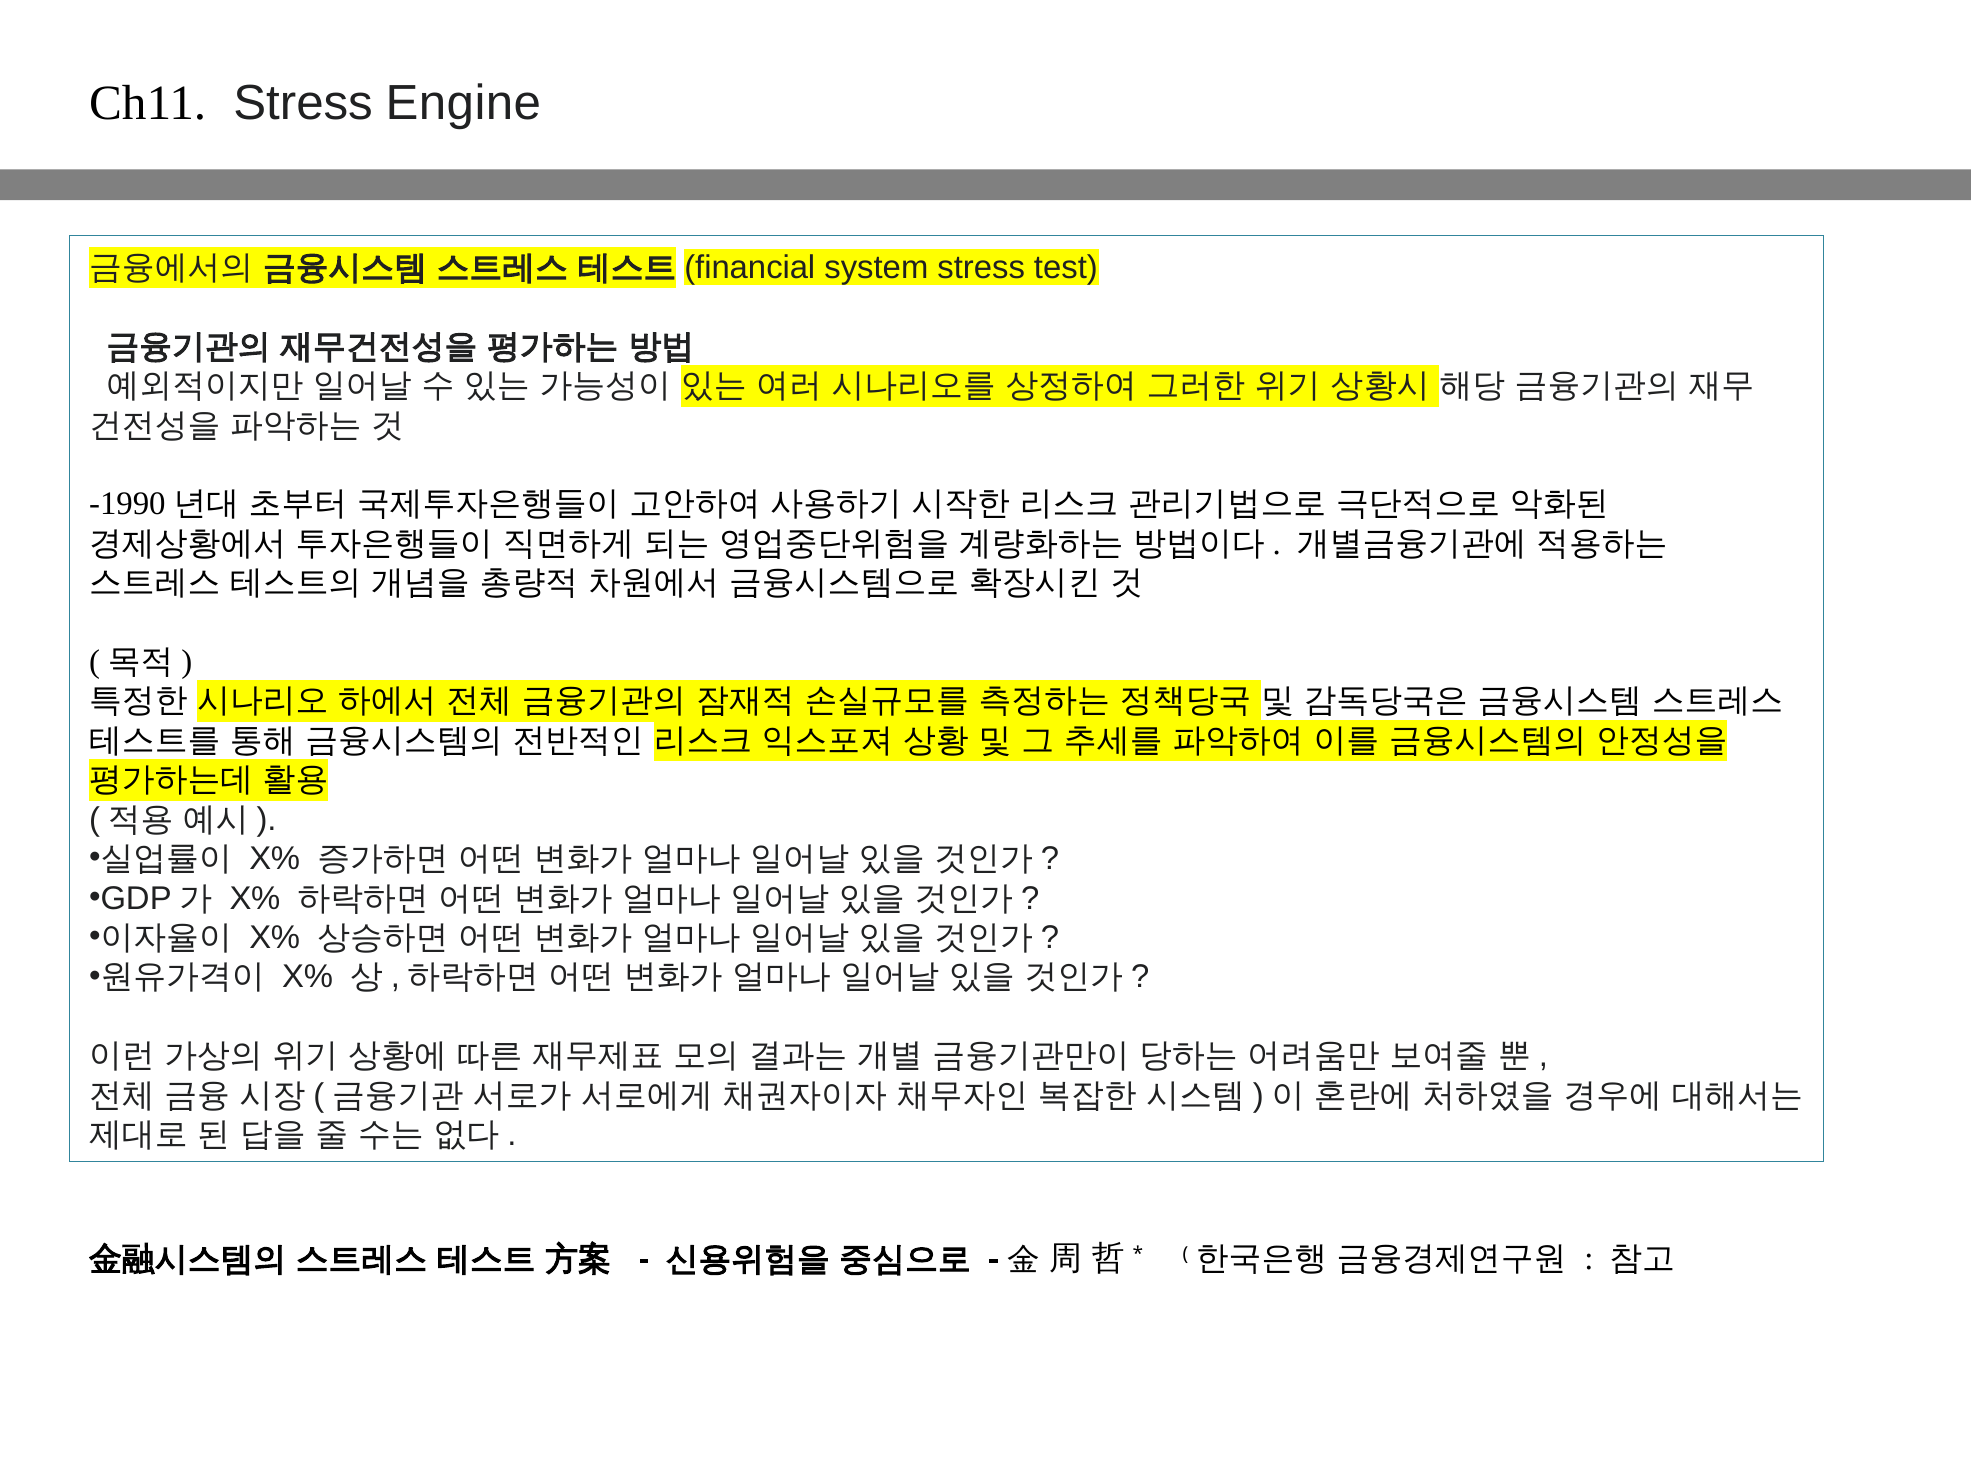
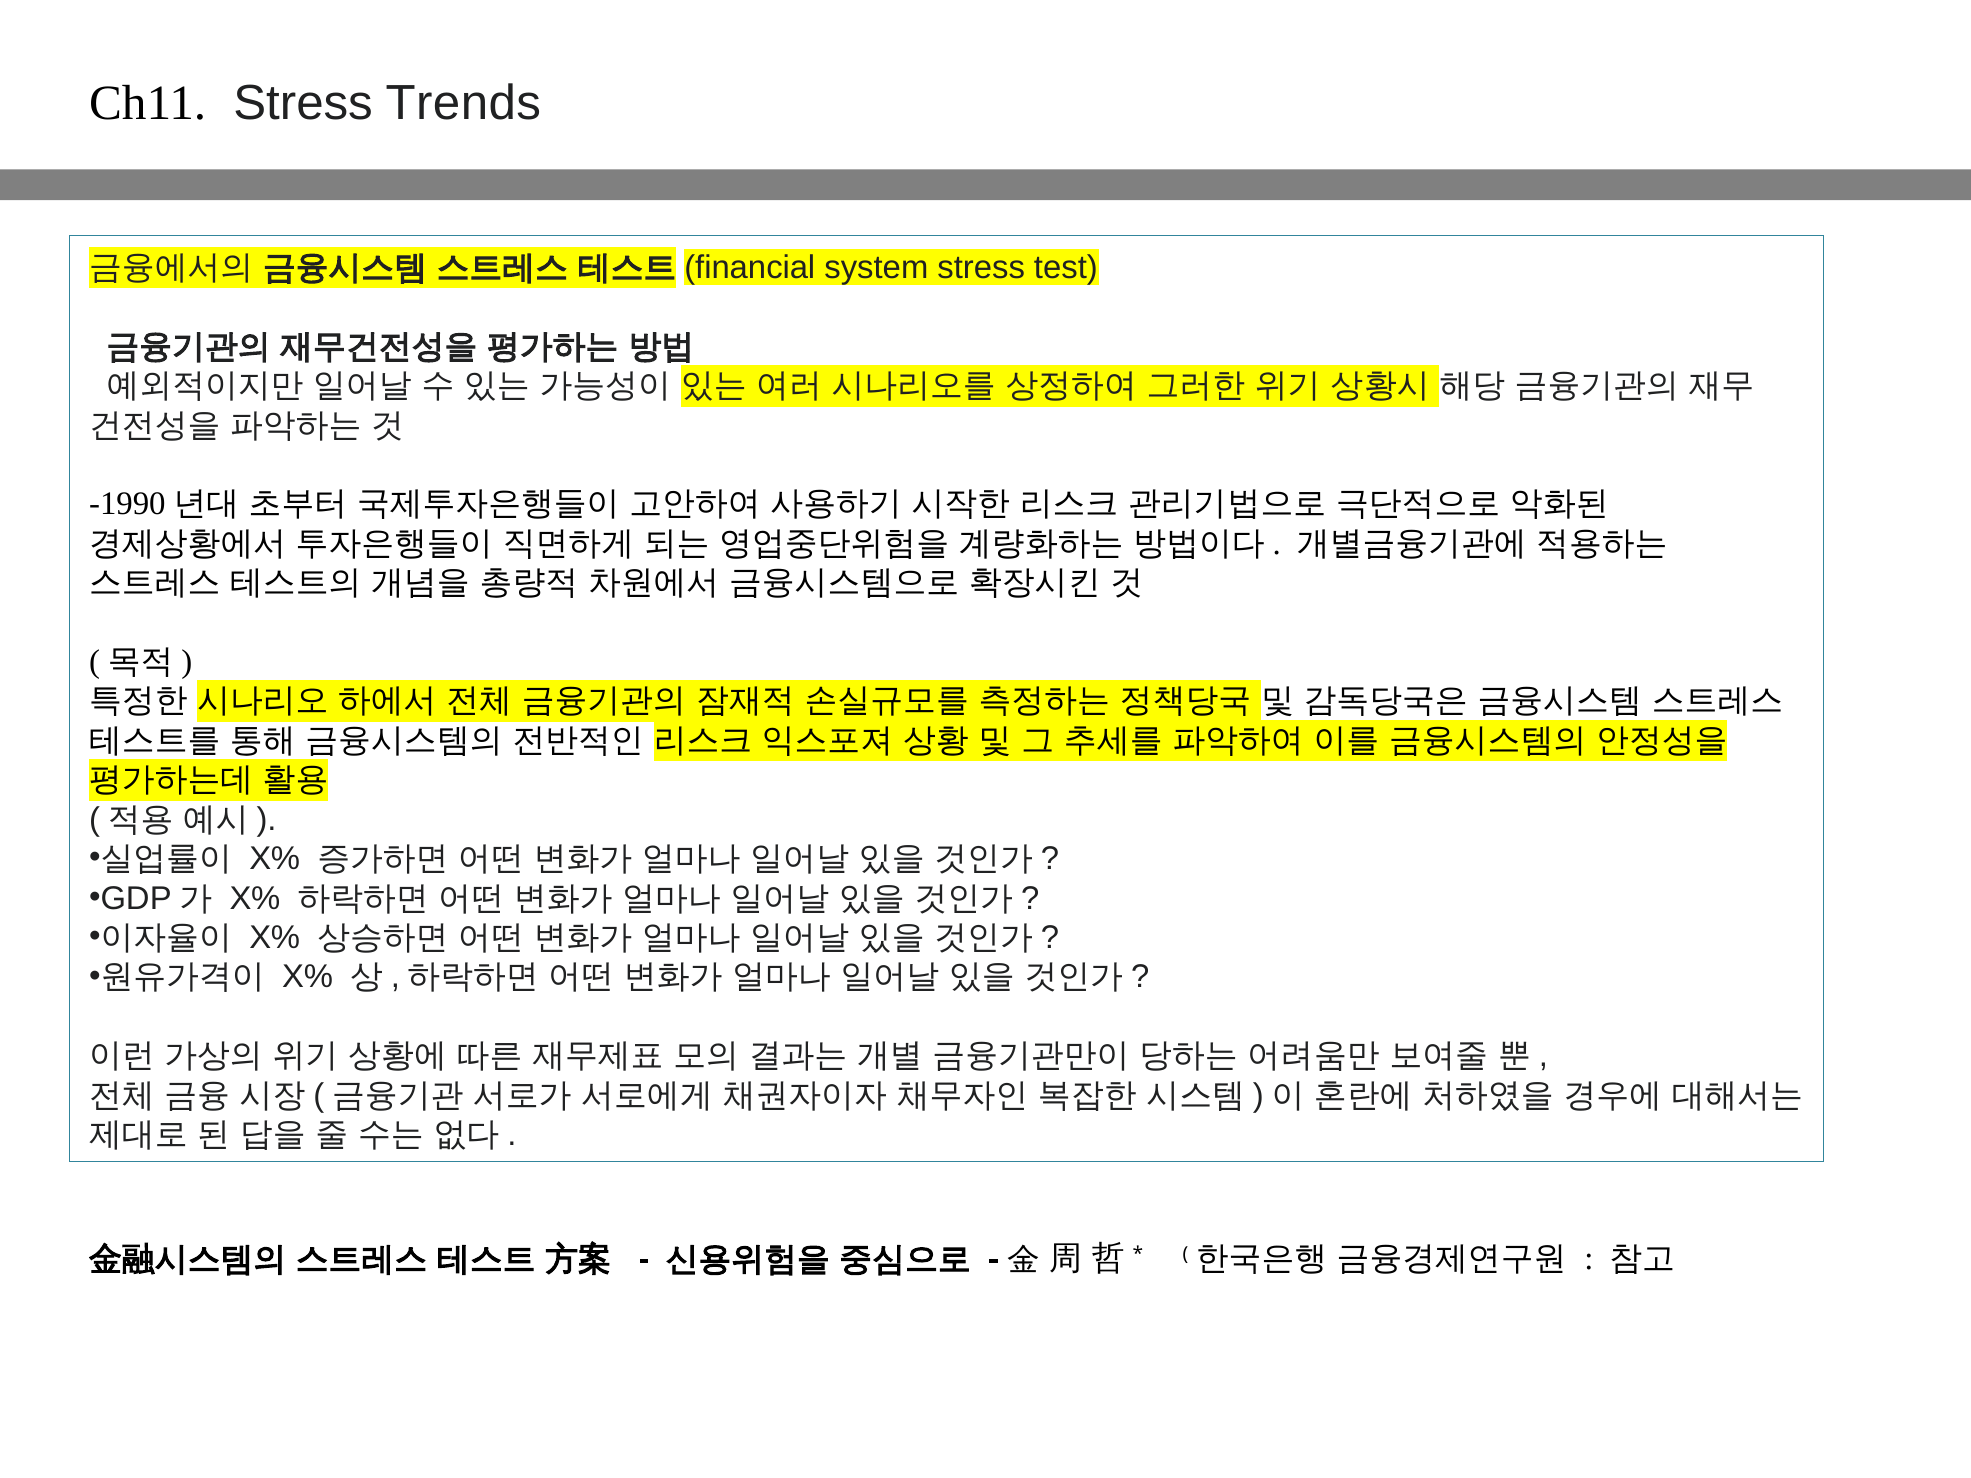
Engine: Engine -> Trends
